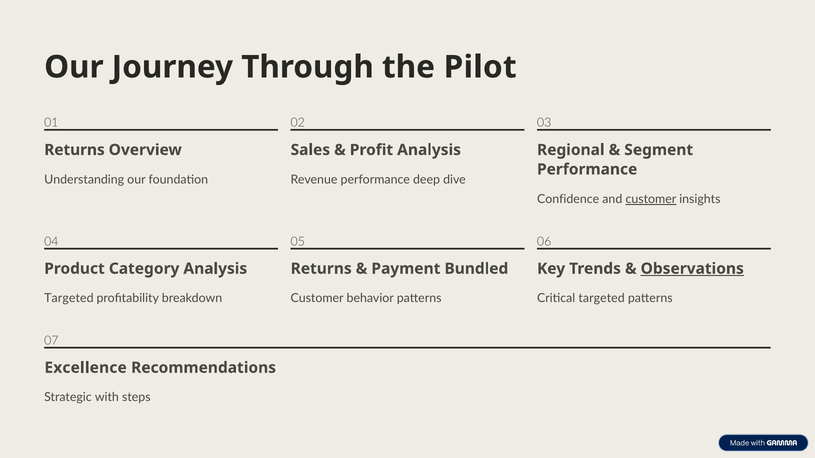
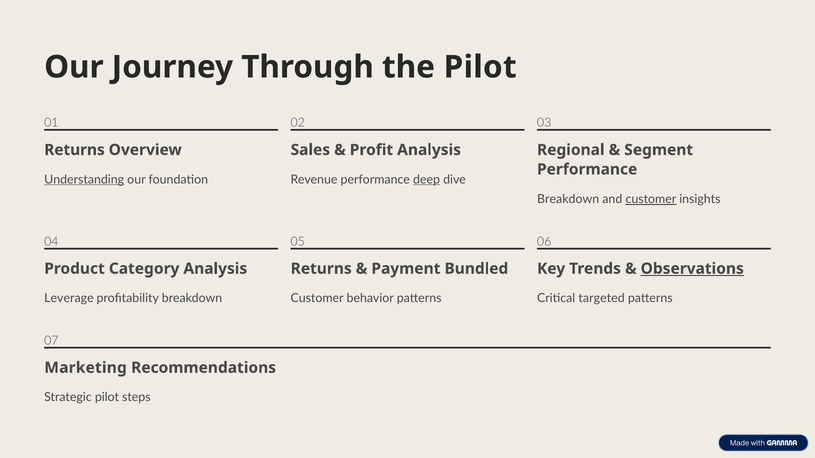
Understanding underline: none -> present
deep underline: none -> present
Confidence at (568, 199): Confidence -> Breakdown
Targeted at (69, 299): Targeted -> Leverage
Excellence: Excellence -> Marketing
Strategic with: with -> pilot
